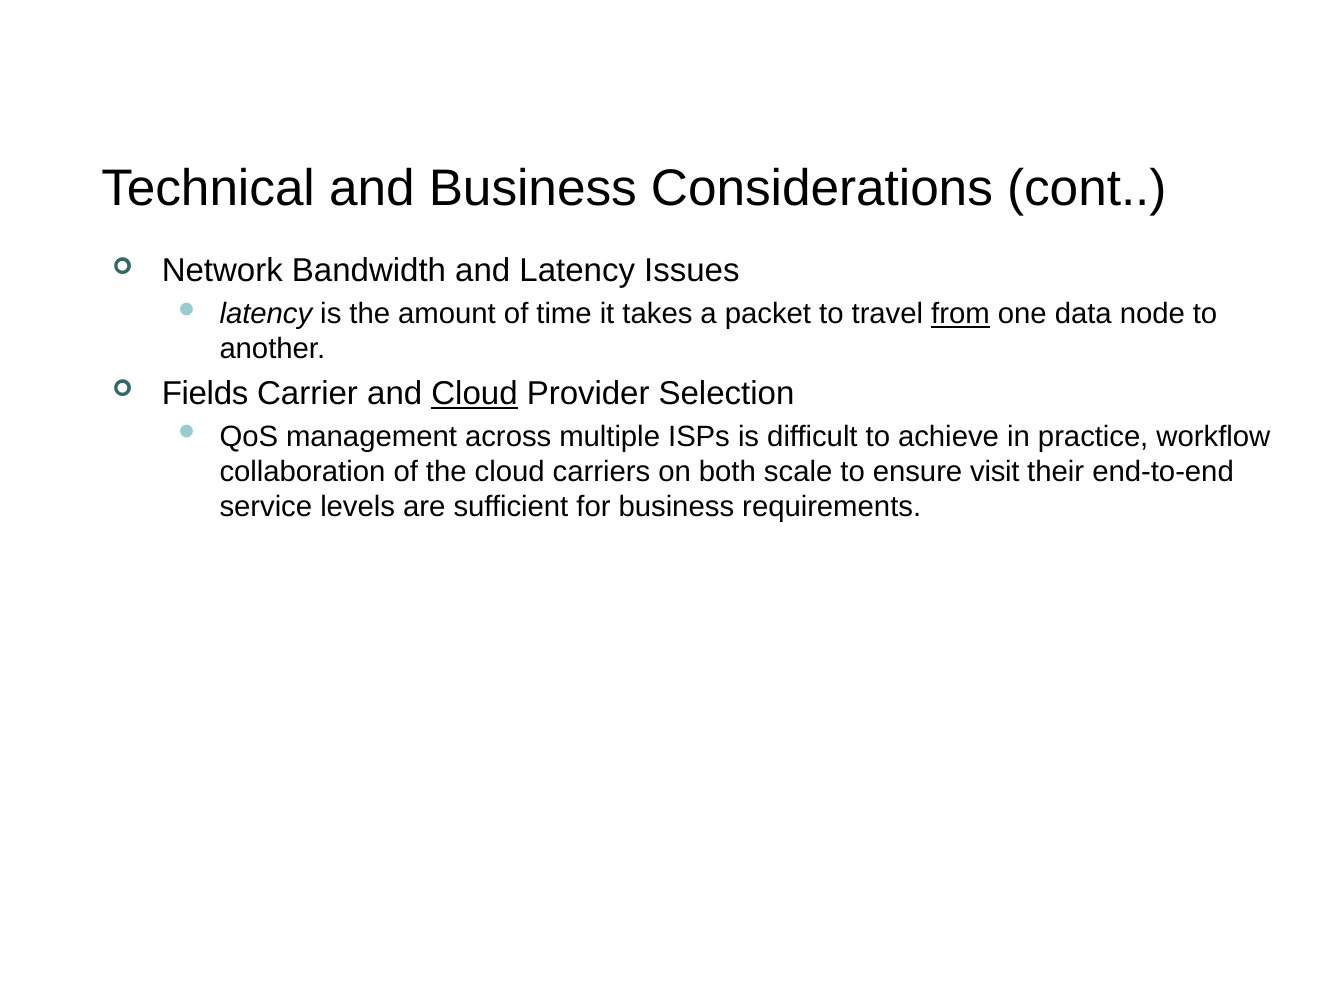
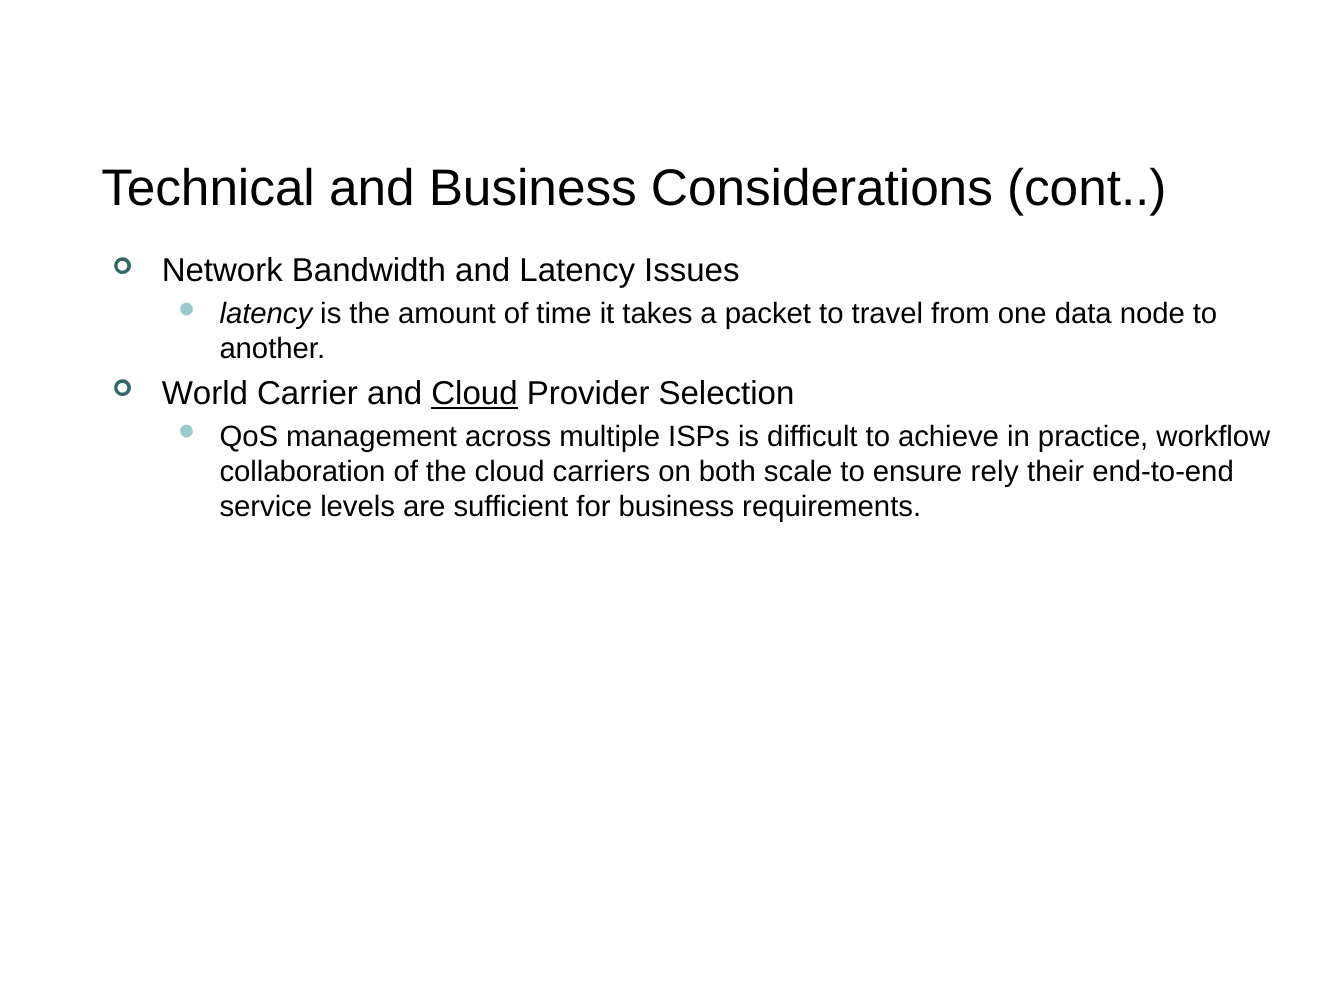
from underline: present -> none
Fields: Fields -> World
visit: visit -> rely
